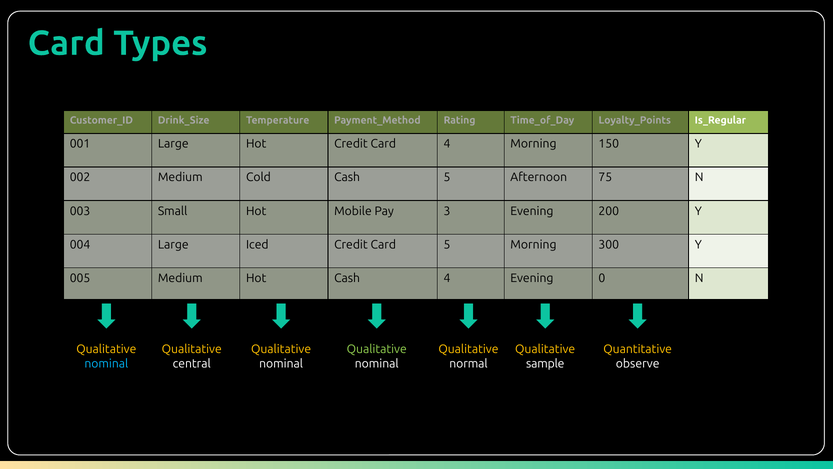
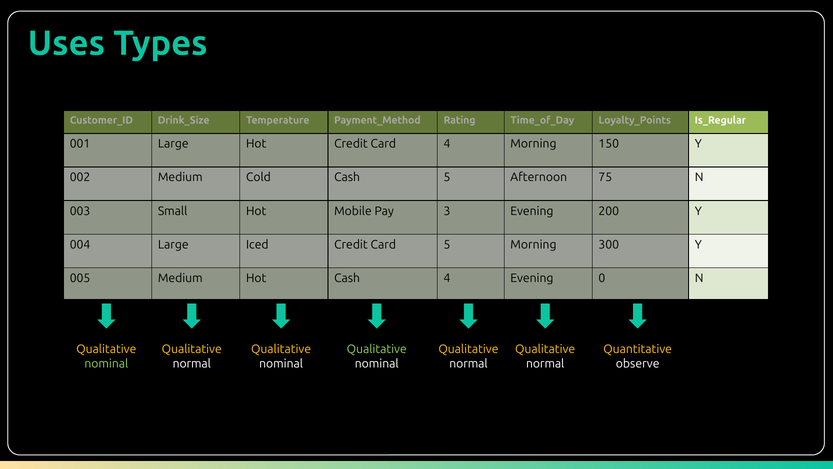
Card at (66, 43): Card -> Uses
nominal at (106, 364) colour: light blue -> light green
central at (192, 364): central -> normal
sample at (545, 364): sample -> normal
